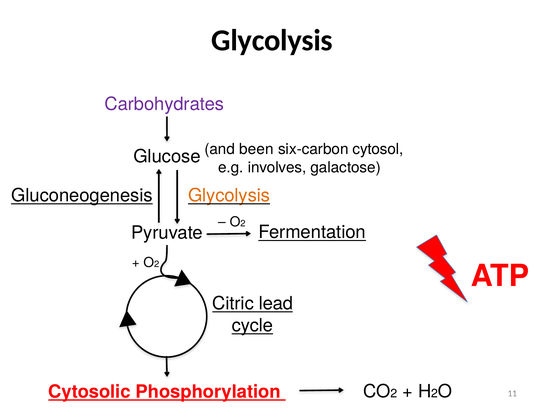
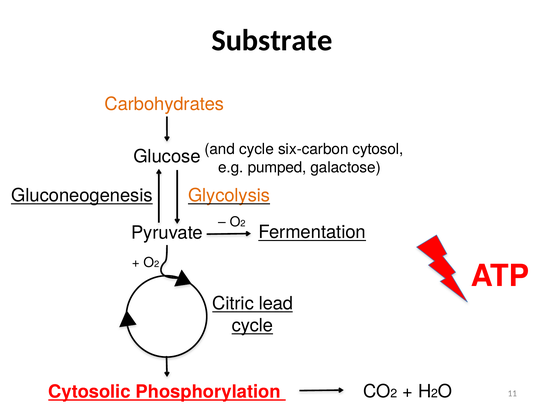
Glycolysis at (272, 40): Glycolysis -> Substrate
Carbohydrates colour: purple -> orange
and been: been -> cycle
involves: involves -> pumped
